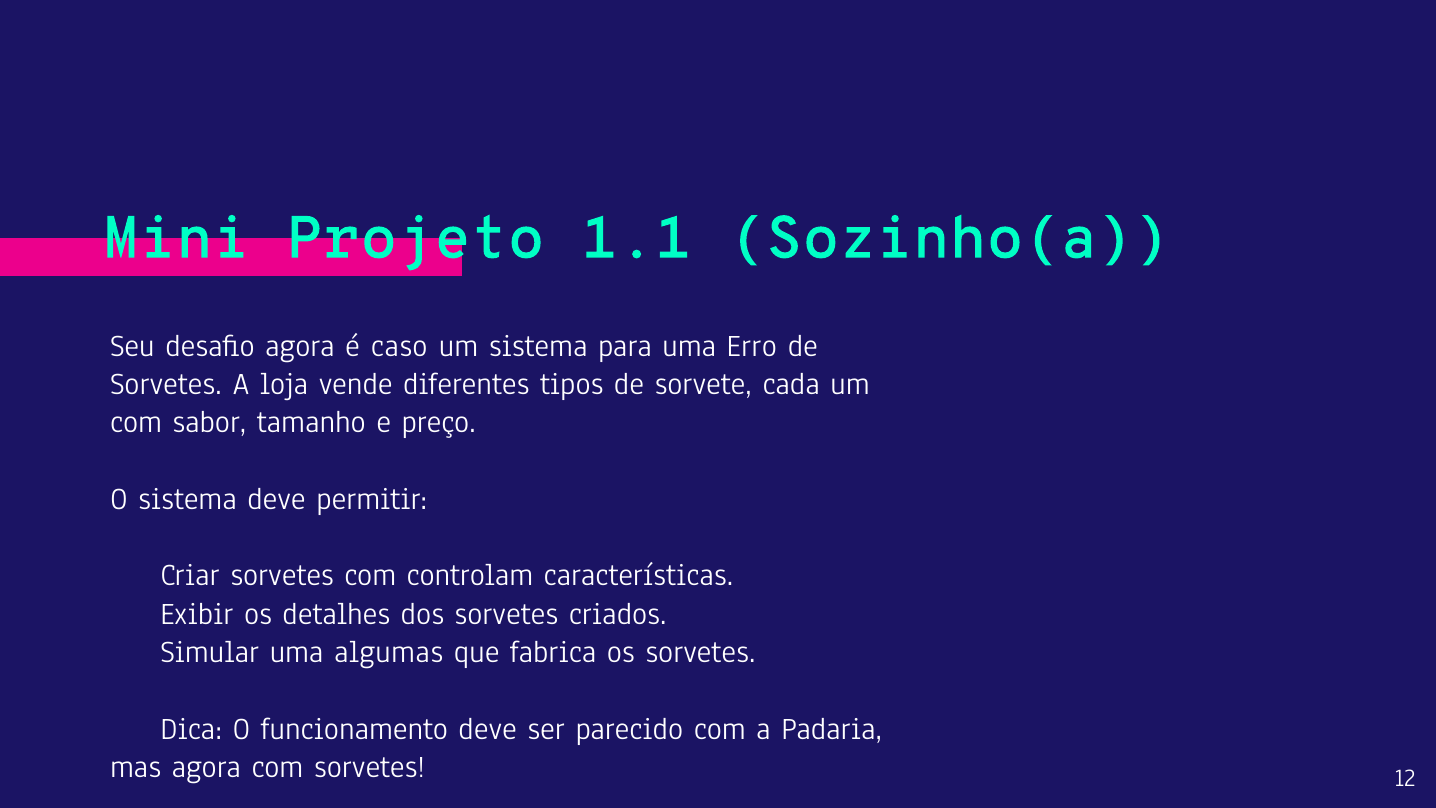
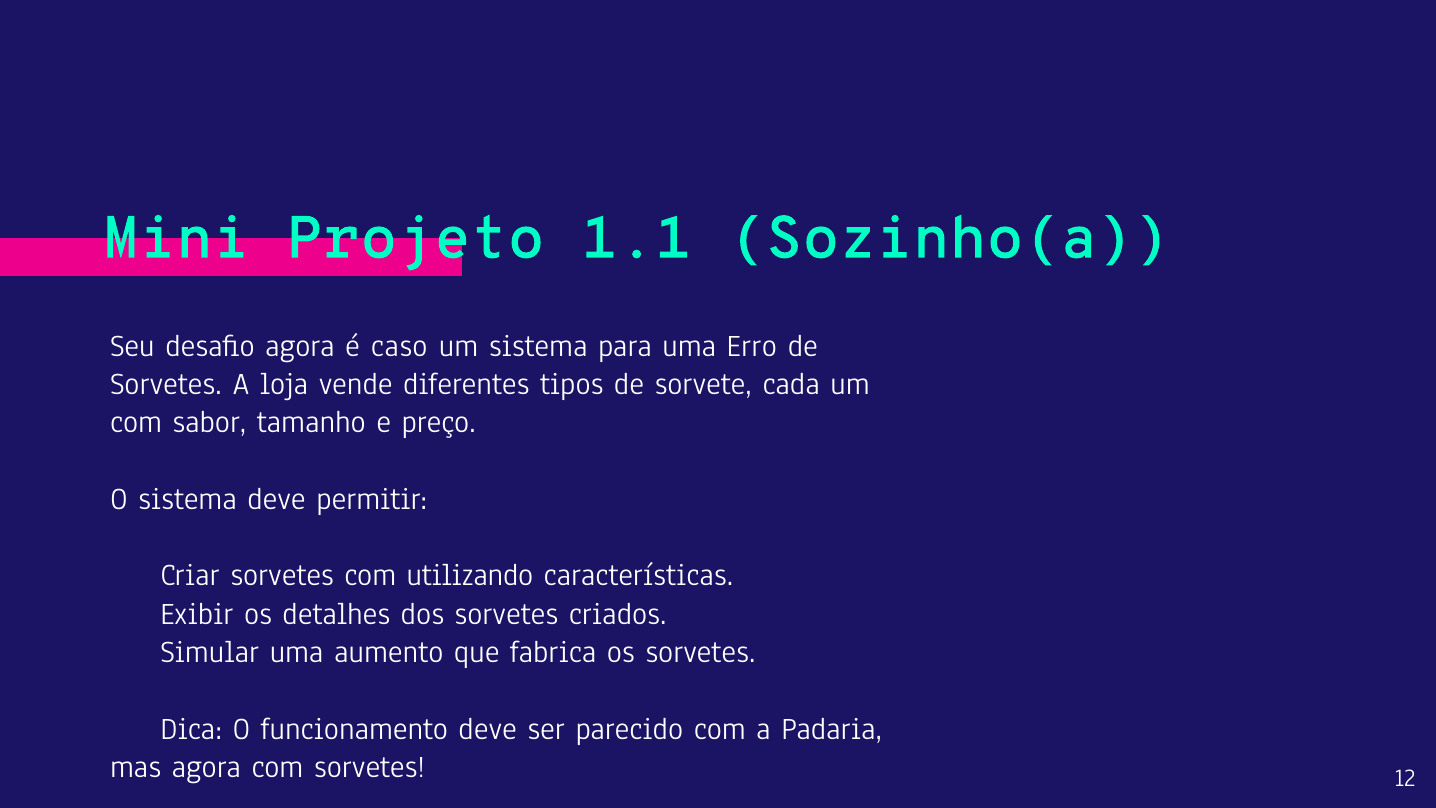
controlam: controlam -> utilizando
algumas: algumas -> aumento
